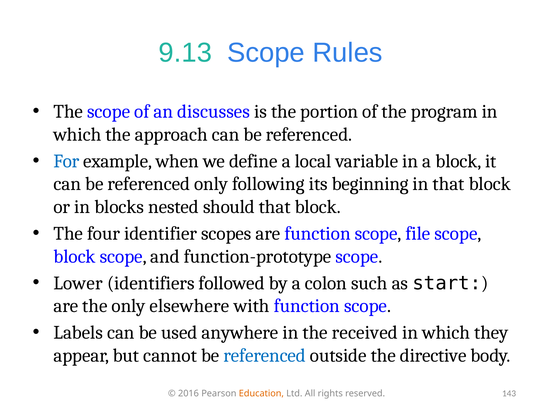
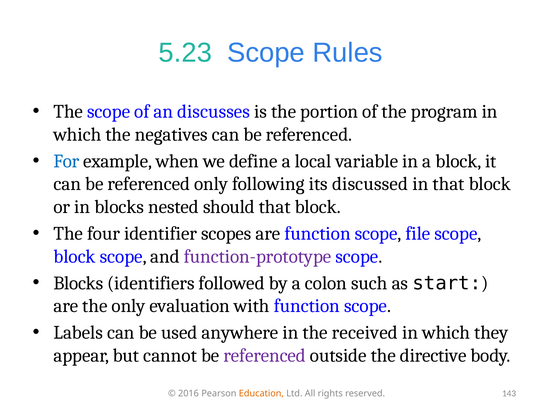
9.13: 9.13 -> 5.23
approach: approach -> negatives
beginning: beginning -> discussed
function-prototype colour: black -> purple
Lower at (78, 283): Lower -> Blocks
elsewhere: elsewhere -> evaluation
referenced at (265, 355) colour: blue -> purple
